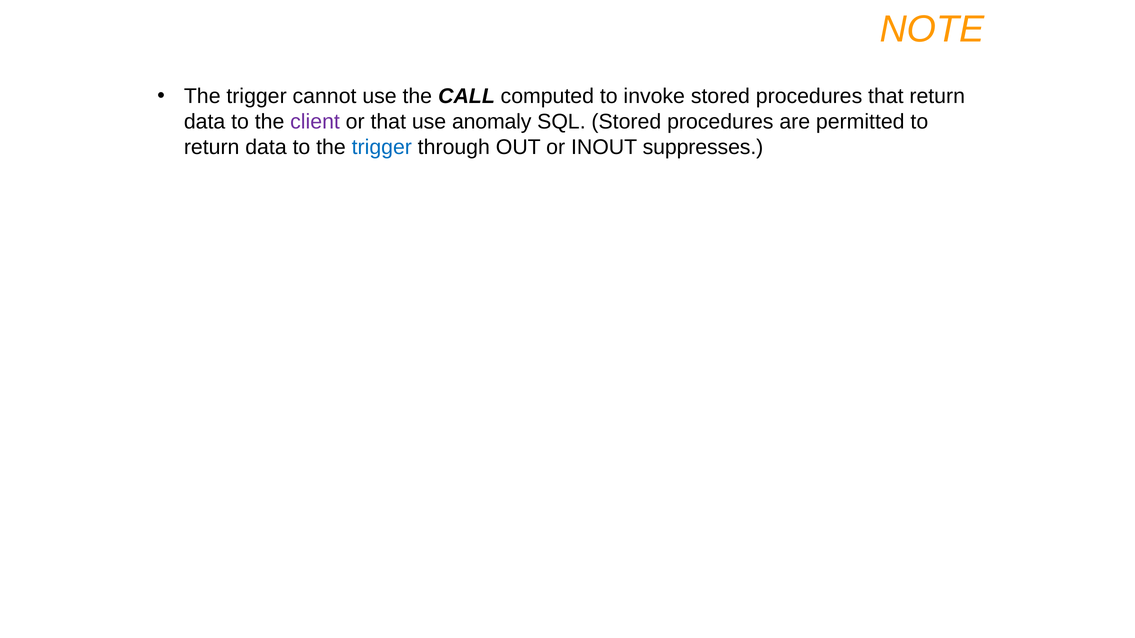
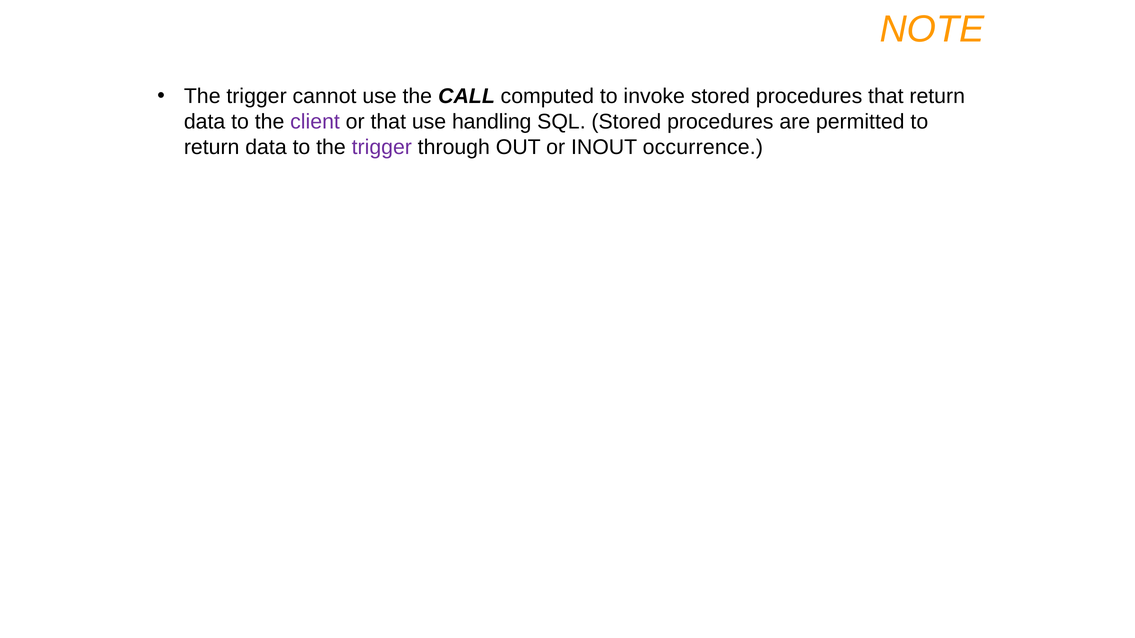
anomaly: anomaly -> handling
trigger at (382, 148) colour: blue -> purple
suppresses: suppresses -> occurrence
